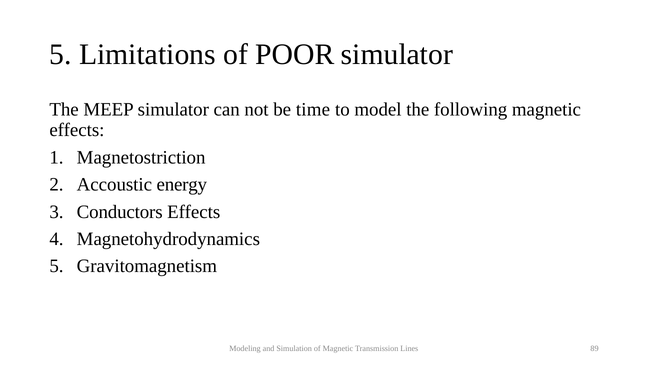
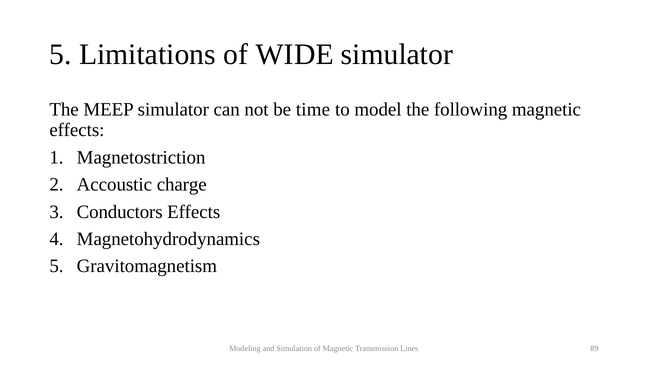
POOR: POOR -> WIDE
energy: energy -> charge
